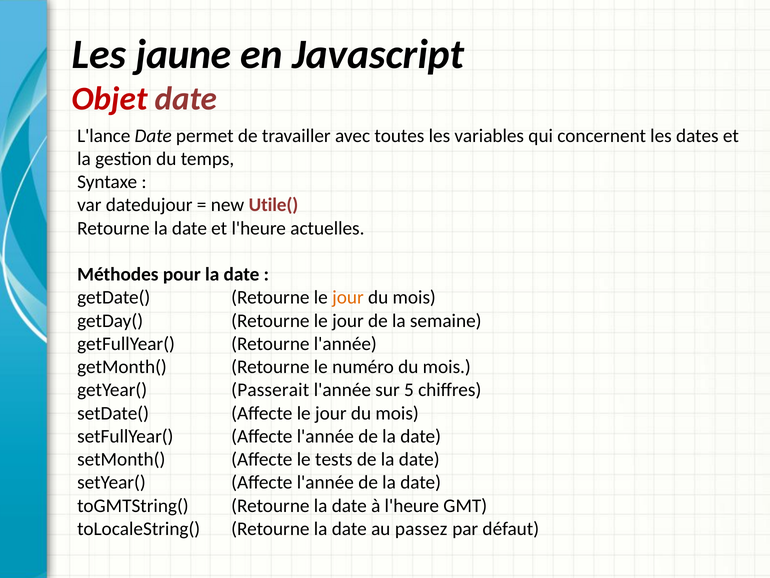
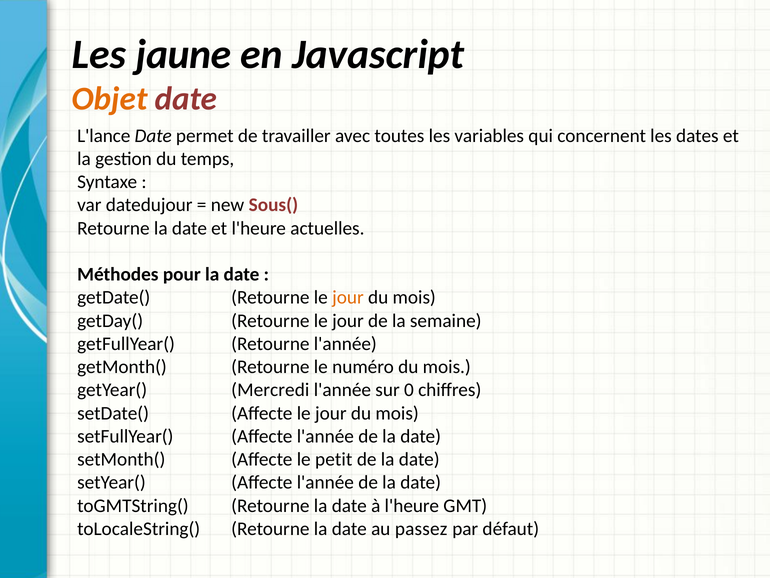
Objet colour: red -> orange
Utile(: Utile( -> Sous(
Passerait: Passerait -> Mercredi
5: 5 -> 0
tests: tests -> petit
